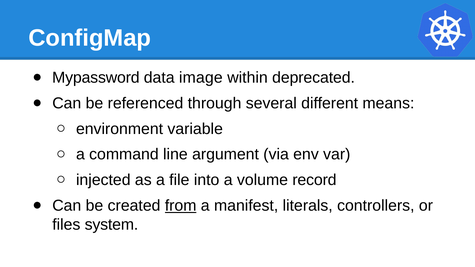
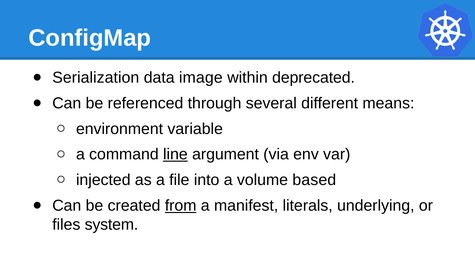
Mypassword: Mypassword -> Serialization
line underline: none -> present
record: record -> based
controllers: controllers -> underlying
